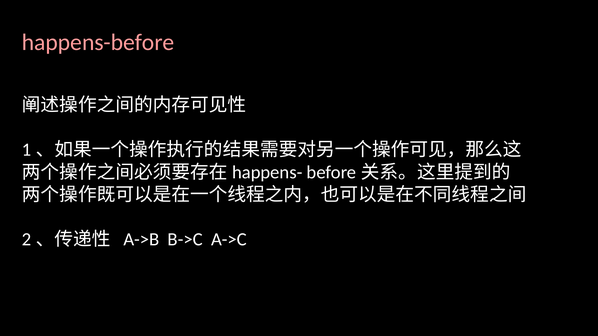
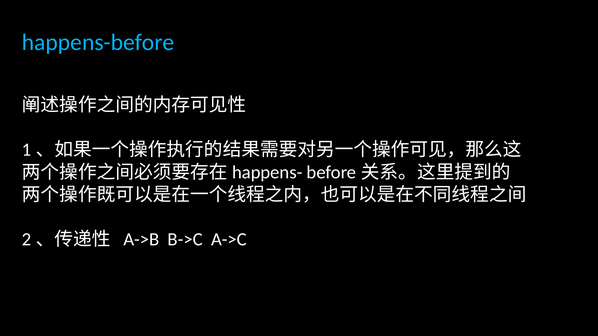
happens-before colour: pink -> light blue
